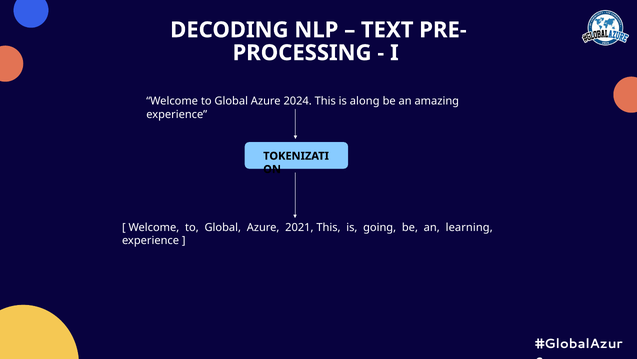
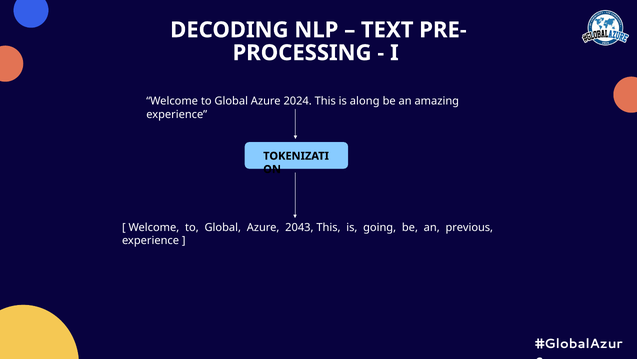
2021: 2021 -> 2043
learning: learning -> previous
